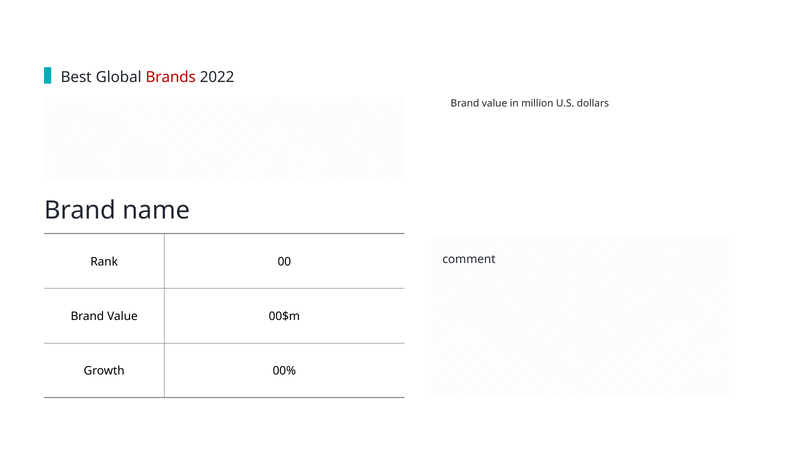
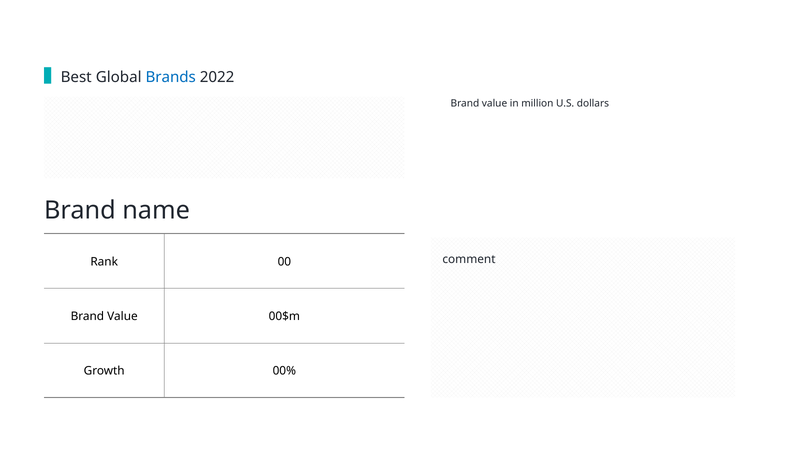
Brands colour: red -> blue
